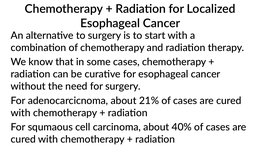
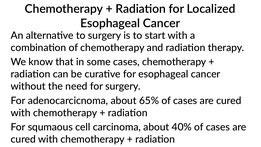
21%: 21% -> 65%
